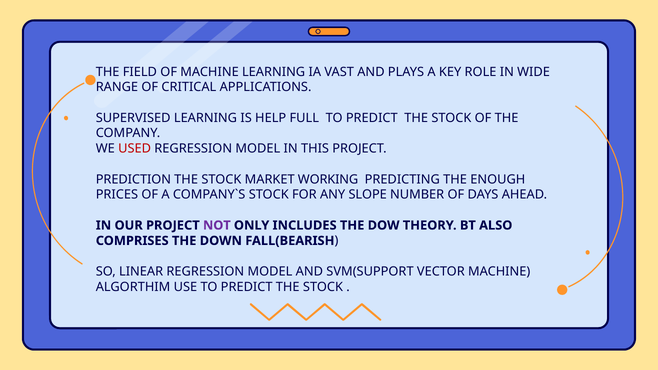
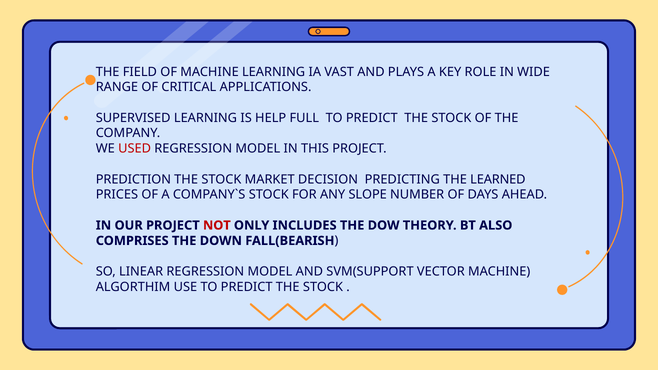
WORKING: WORKING -> DECISION
ENOUGH: ENOUGH -> LEARNED
NOT colour: purple -> red
